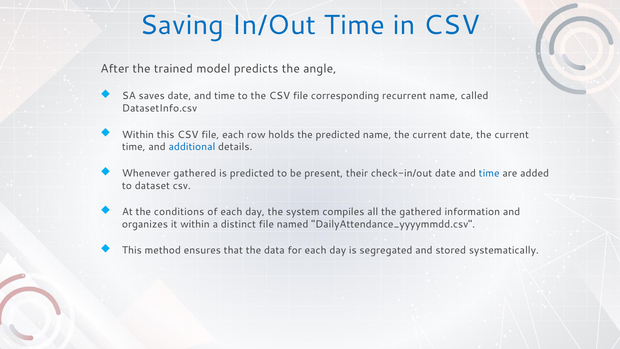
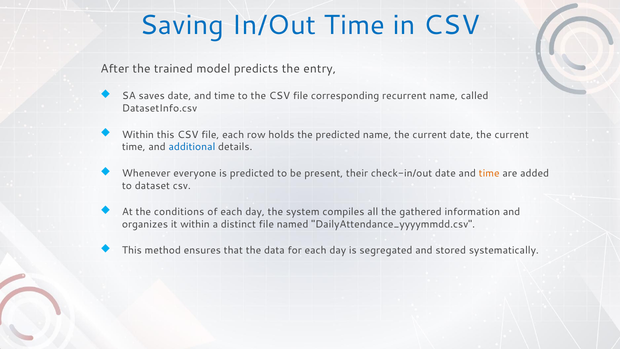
angle: angle -> entry
Whenever gathered: gathered -> everyone
time at (489, 173) colour: blue -> orange
